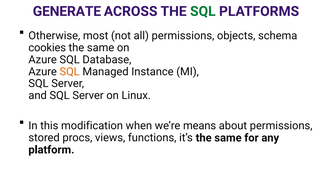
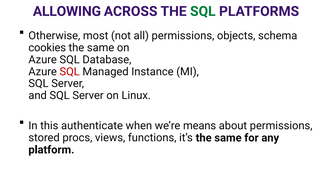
GENERATE: GENERATE -> ALLOWING
SQL at (70, 72) colour: orange -> red
modification: modification -> authenticate
